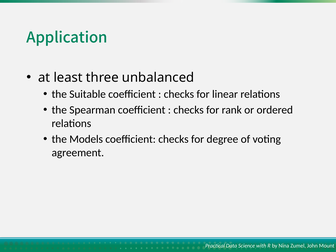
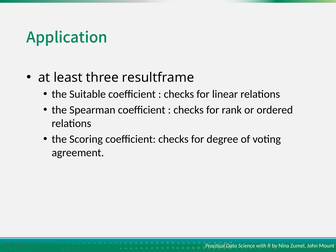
unbalanced: unbalanced -> resultframe
Models: Models -> Scoring
